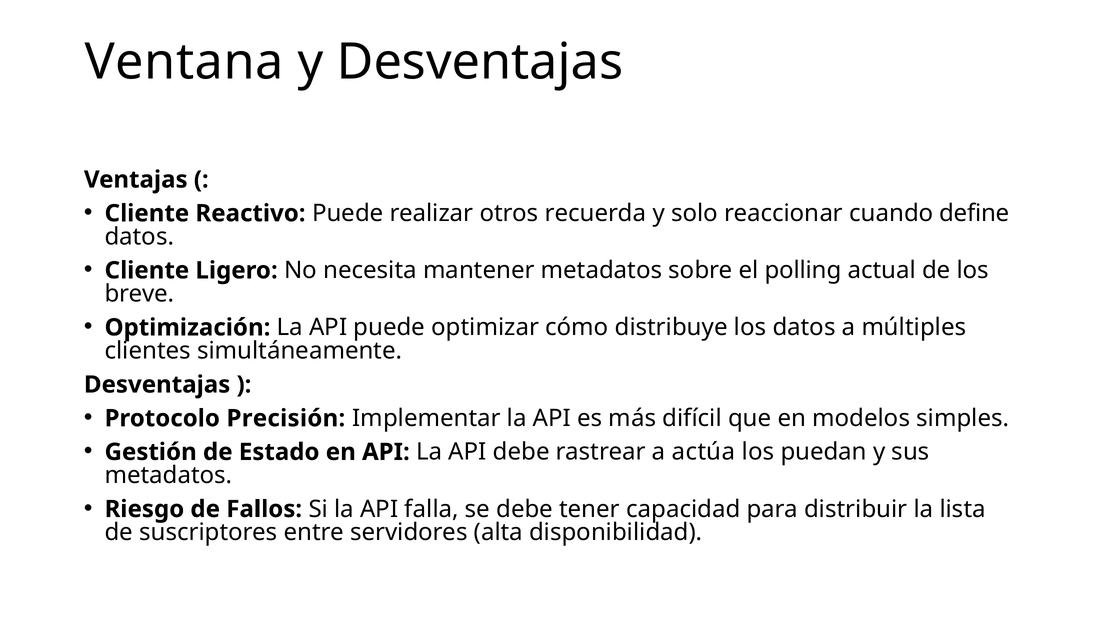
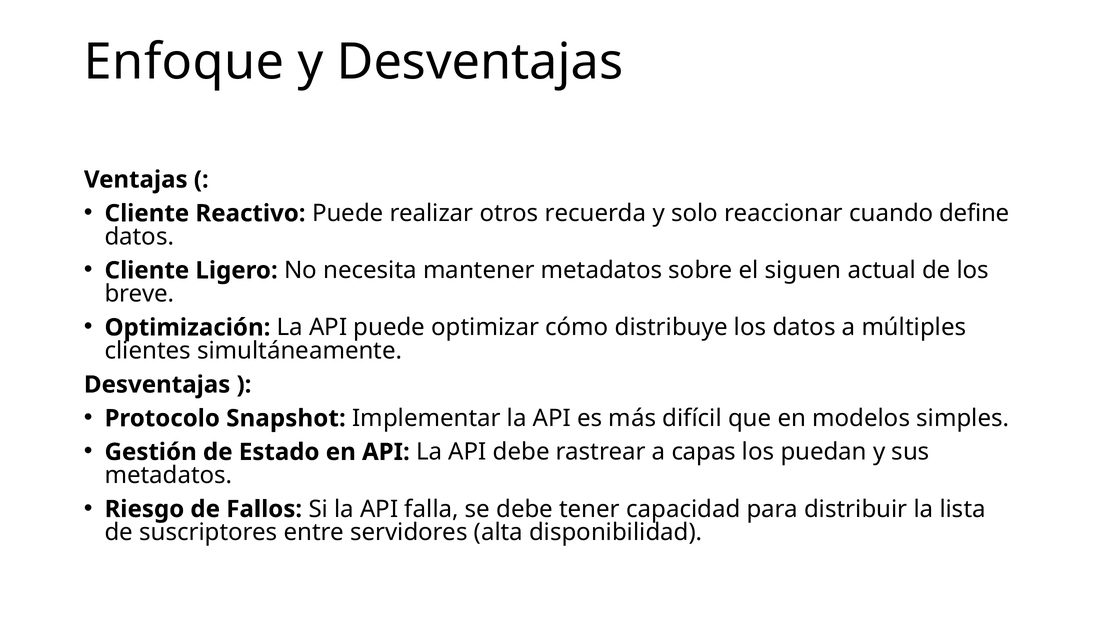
Ventana: Ventana -> Enfoque
polling: polling -> siguen
Precisión: Precisión -> Snapshot
actúa: actúa -> capas
